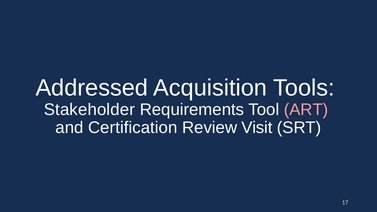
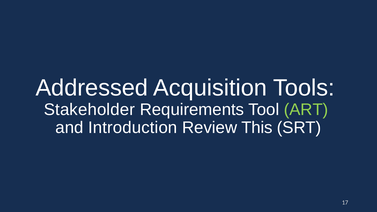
ART colour: pink -> light green
Certification: Certification -> Introduction
Visit: Visit -> This
